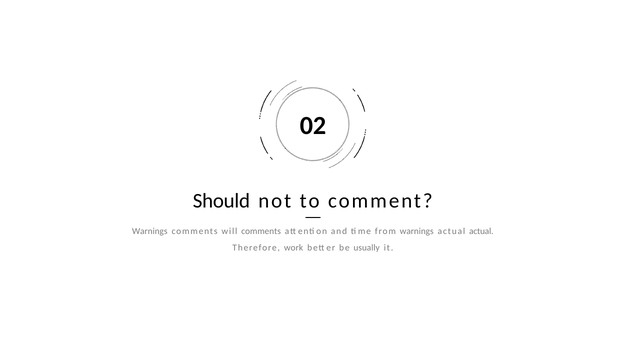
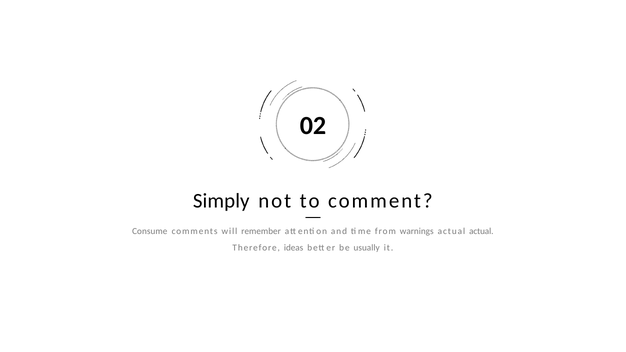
Should: Should -> Simply
Warnings at (150, 232): Warnings -> Consume
will comments: comments -> remember
work: work -> ideas
